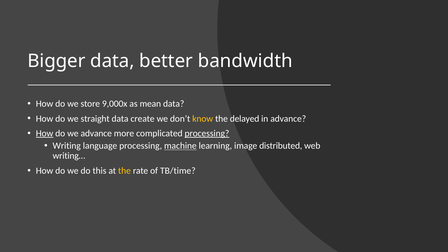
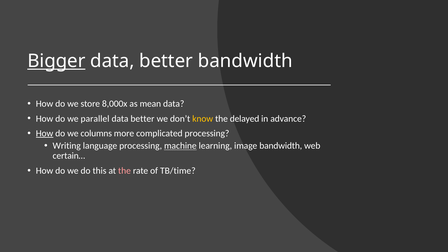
Bigger underline: none -> present
9,000x: 9,000x -> 8,000x
straight: straight -> parallel
create at (143, 119): create -> better
we advance: advance -> columns
processing at (207, 133) underline: present -> none
image distributed: distributed -> bandwidth
writing…: writing… -> certain…
the at (124, 171) colour: yellow -> pink
